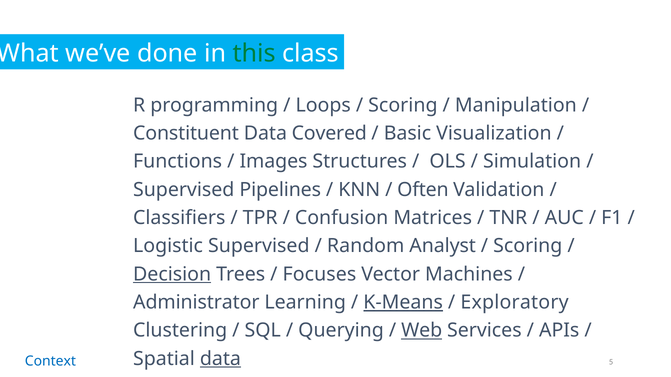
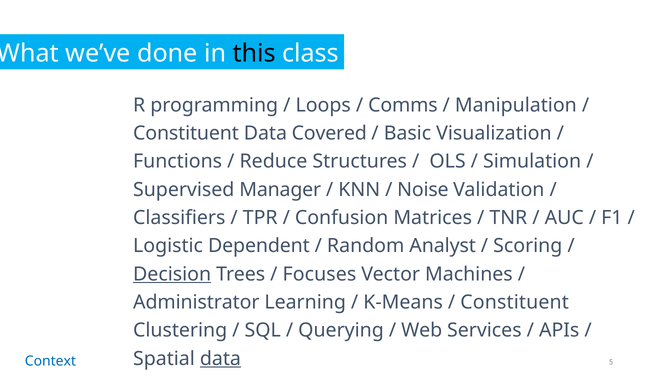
this colour: green -> black
Scoring at (403, 105): Scoring -> Comms
Images: Images -> Reduce
Pipelines: Pipelines -> Manager
Often: Often -> Noise
Logistic Supervised: Supervised -> Dependent
K-Means underline: present -> none
Exploratory at (515, 303): Exploratory -> Constituent
Web underline: present -> none
